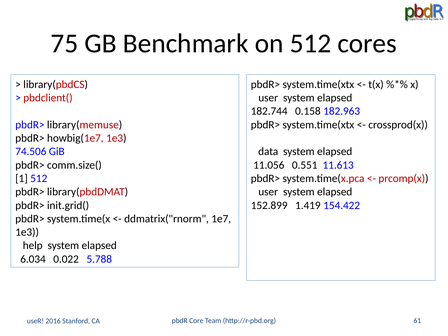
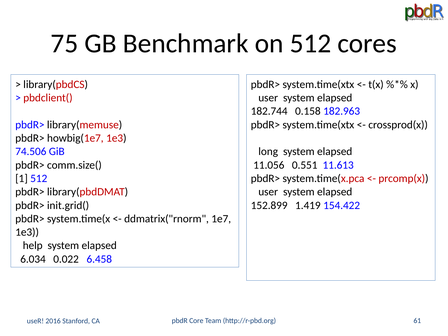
data: data -> long
5.788: 5.788 -> 6.458
